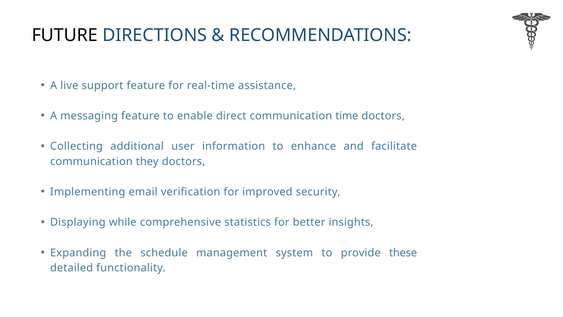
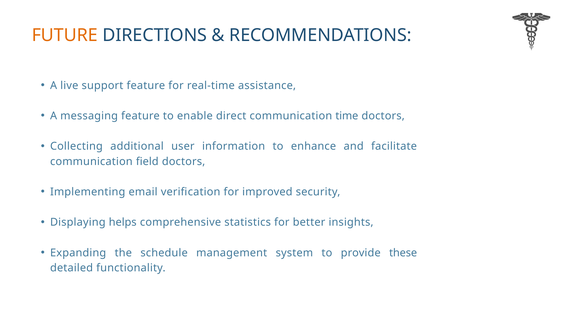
FUTURE colour: black -> orange
they: they -> field
while: while -> helps
